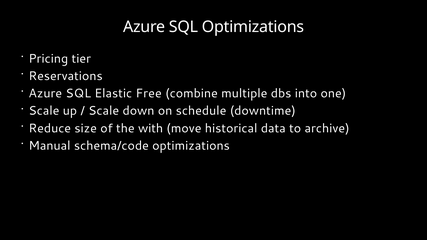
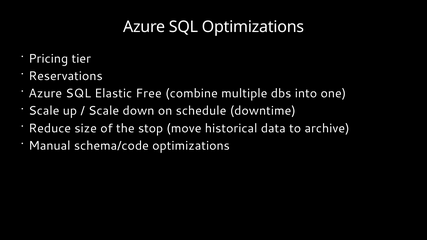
with: with -> stop
